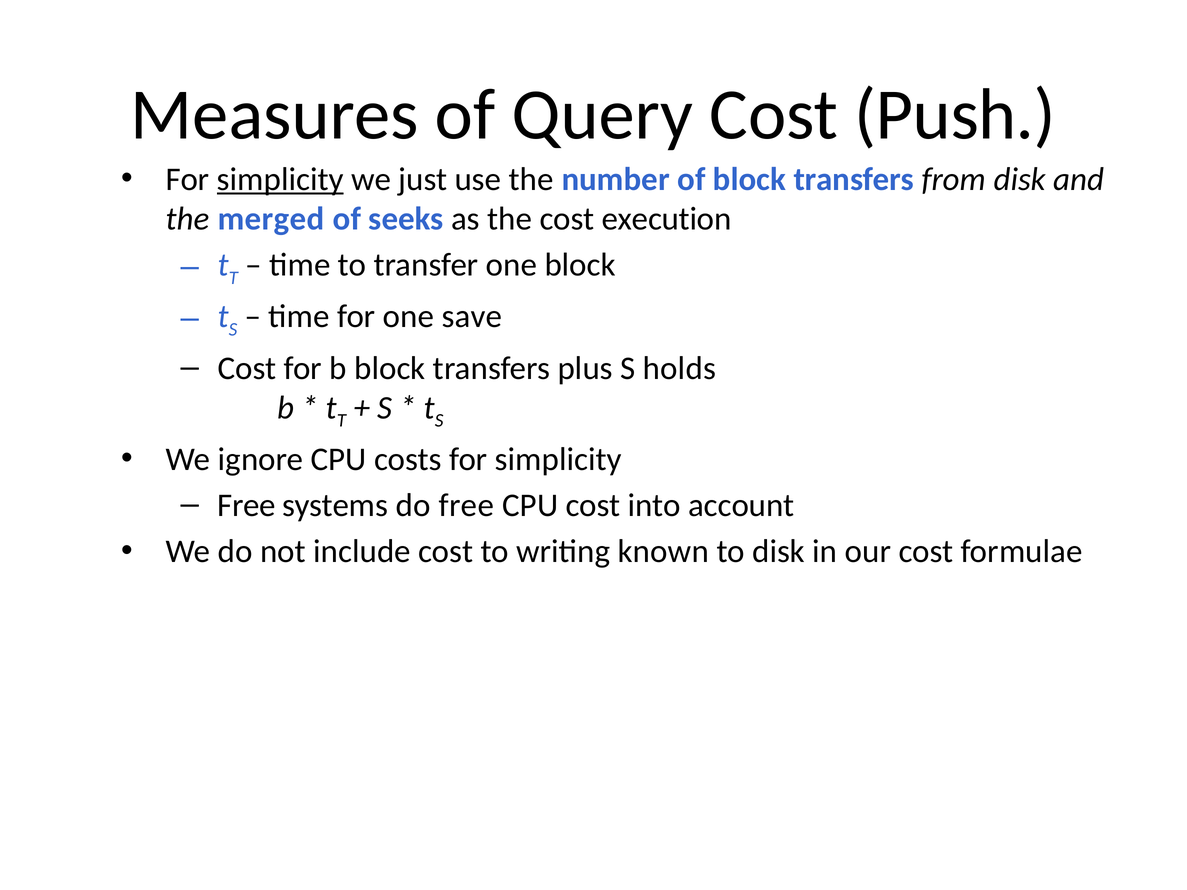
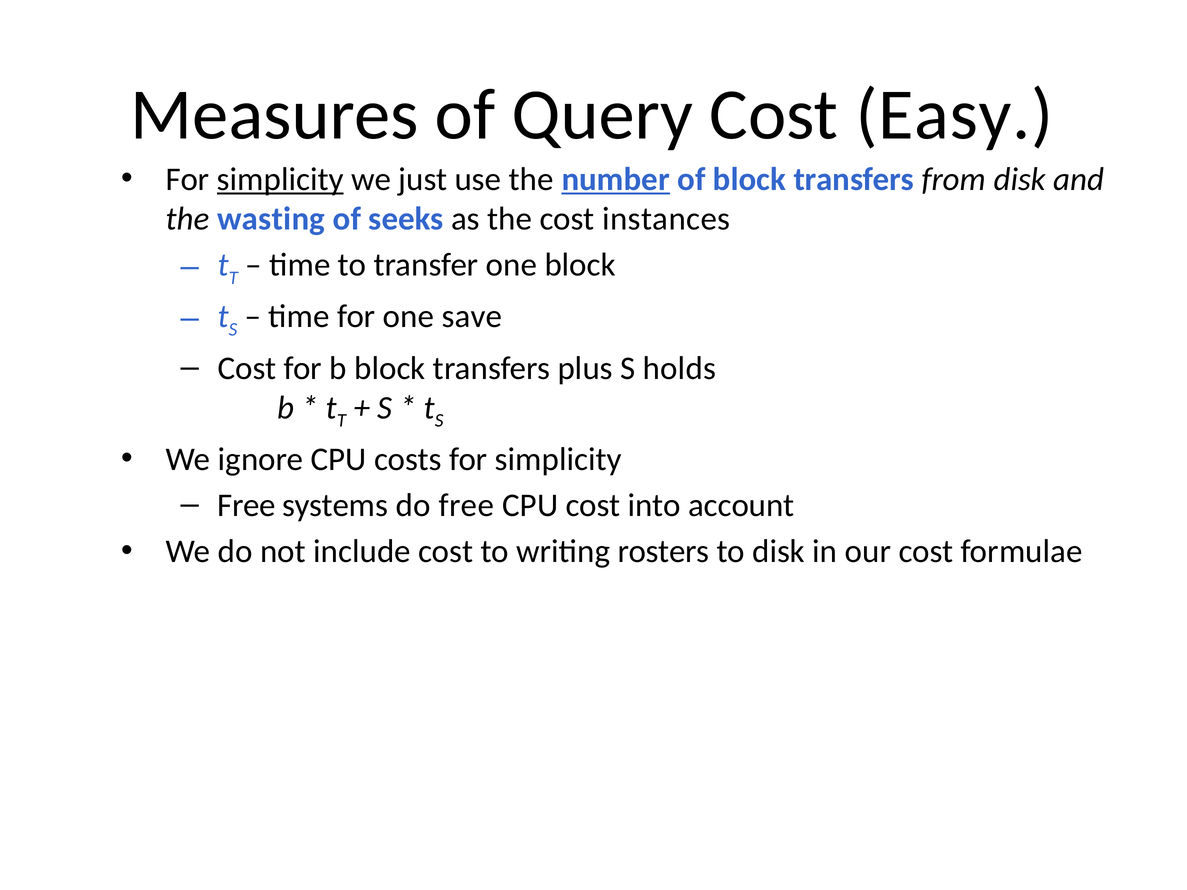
Push: Push -> Easy
number underline: none -> present
merged: merged -> wasting
execution: execution -> instances
known: known -> rosters
